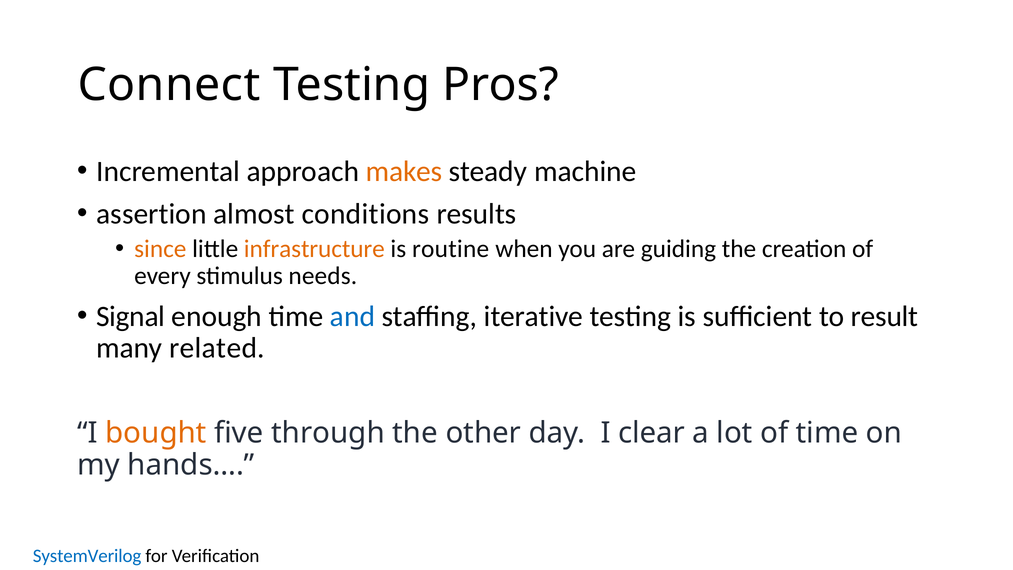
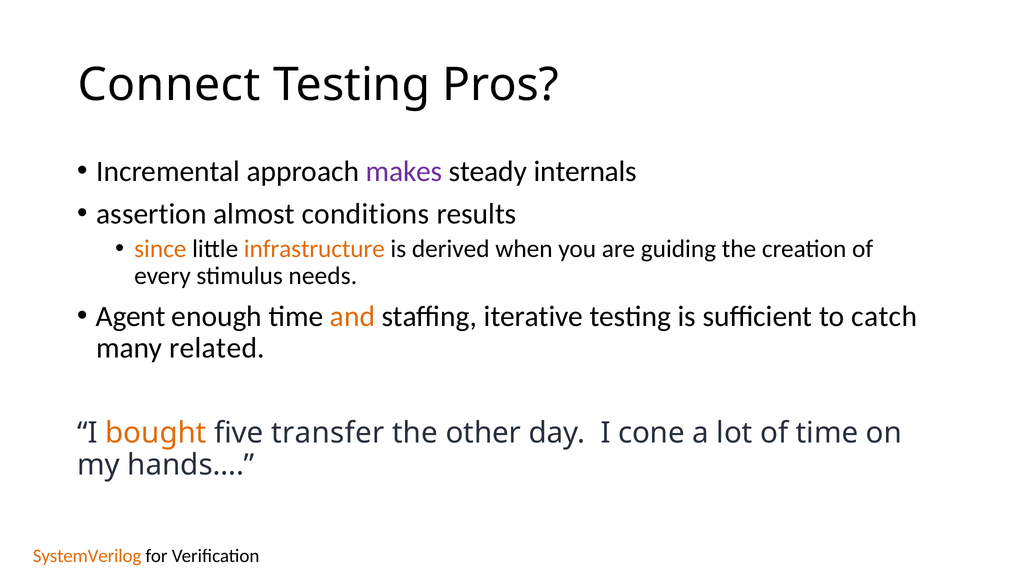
makes colour: orange -> purple
machine: machine -> internals
routine: routine -> derived
Signal: Signal -> Agent
and colour: blue -> orange
result: result -> catch
through: through -> transfer
clear: clear -> cone
SystemVerilog colour: blue -> orange
